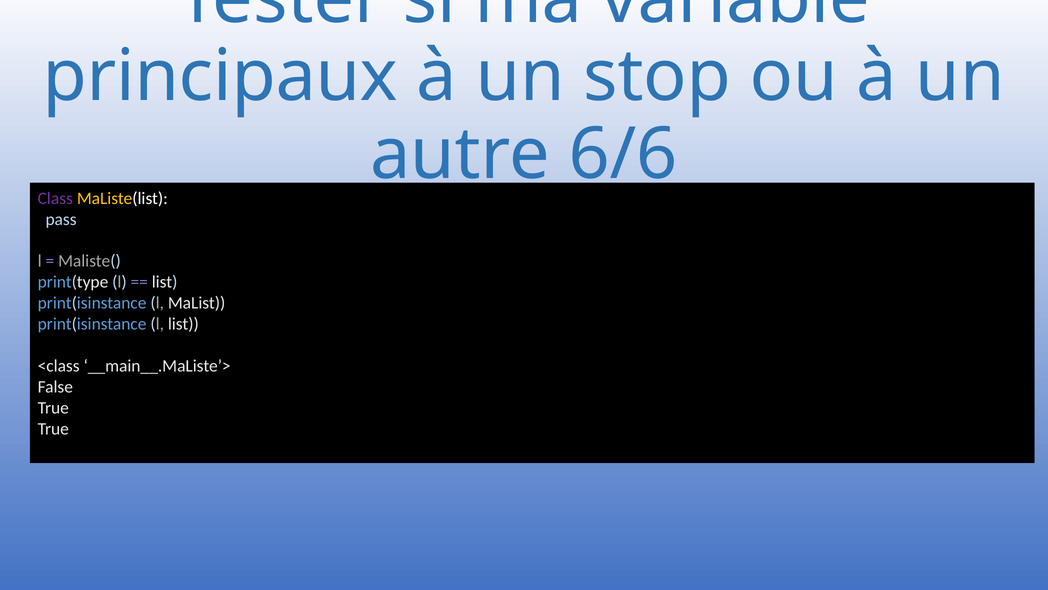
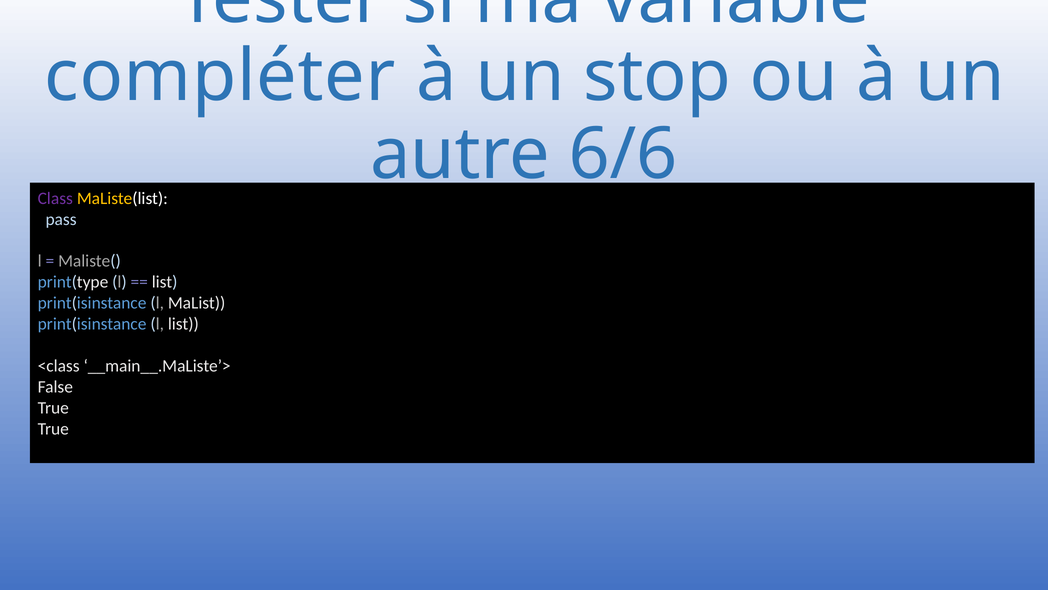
principaux: principaux -> compléter
